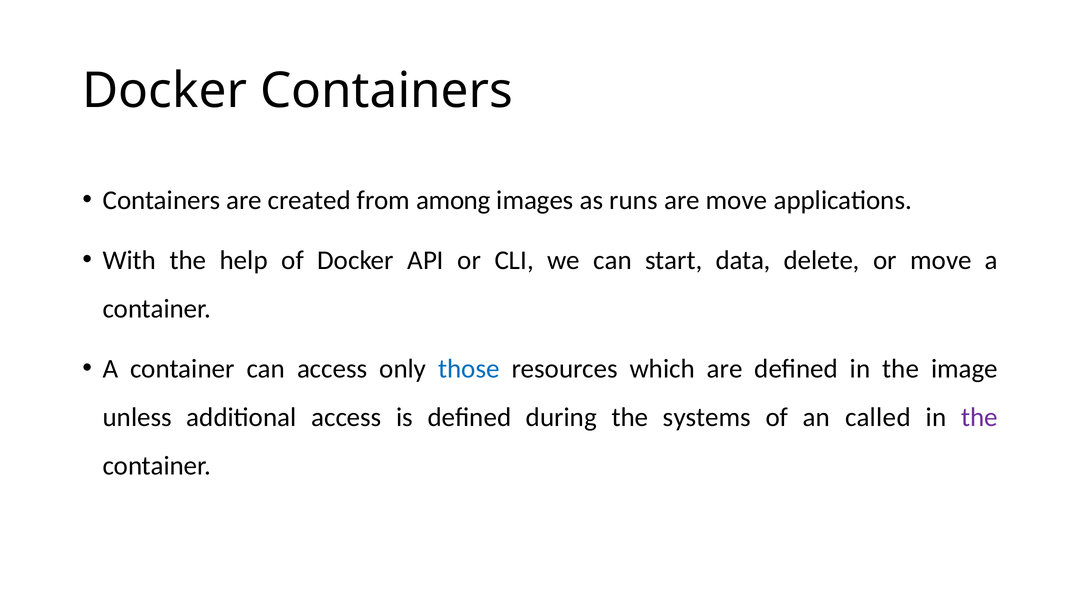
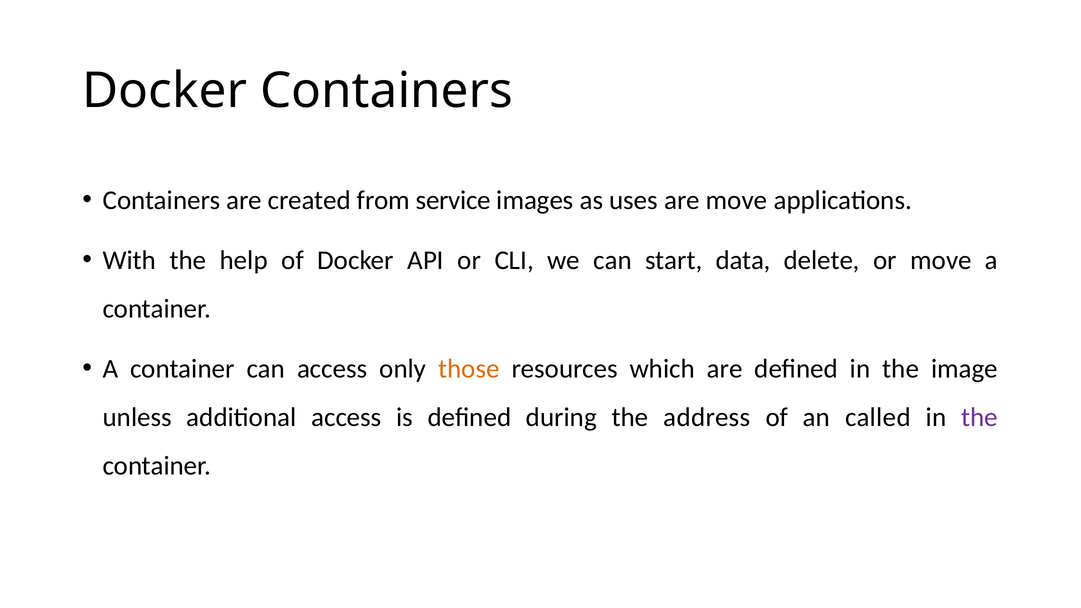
among: among -> service
runs: runs -> uses
those colour: blue -> orange
systems: systems -> address
